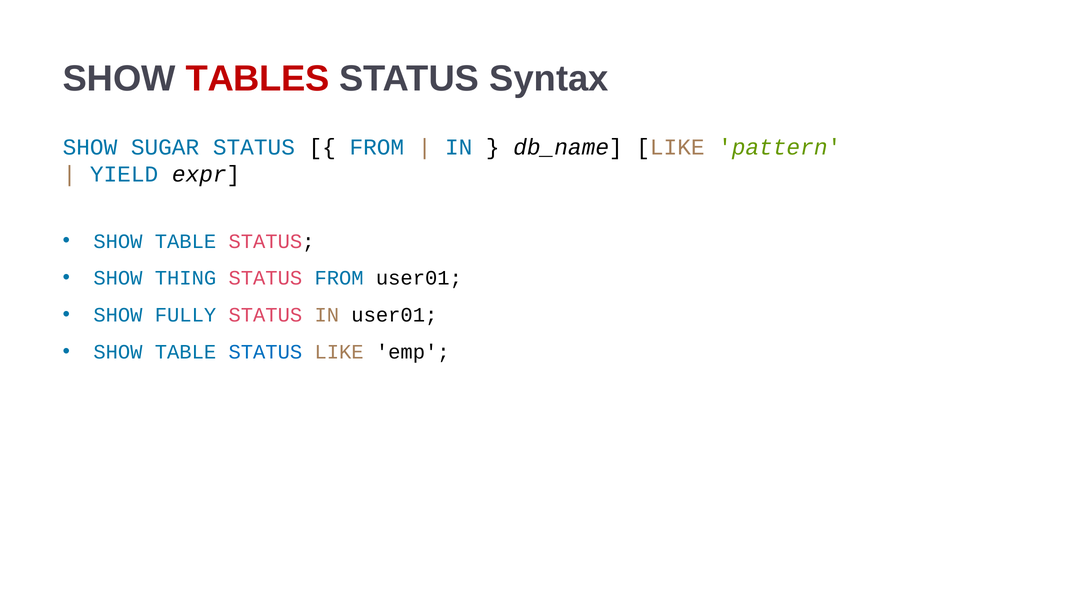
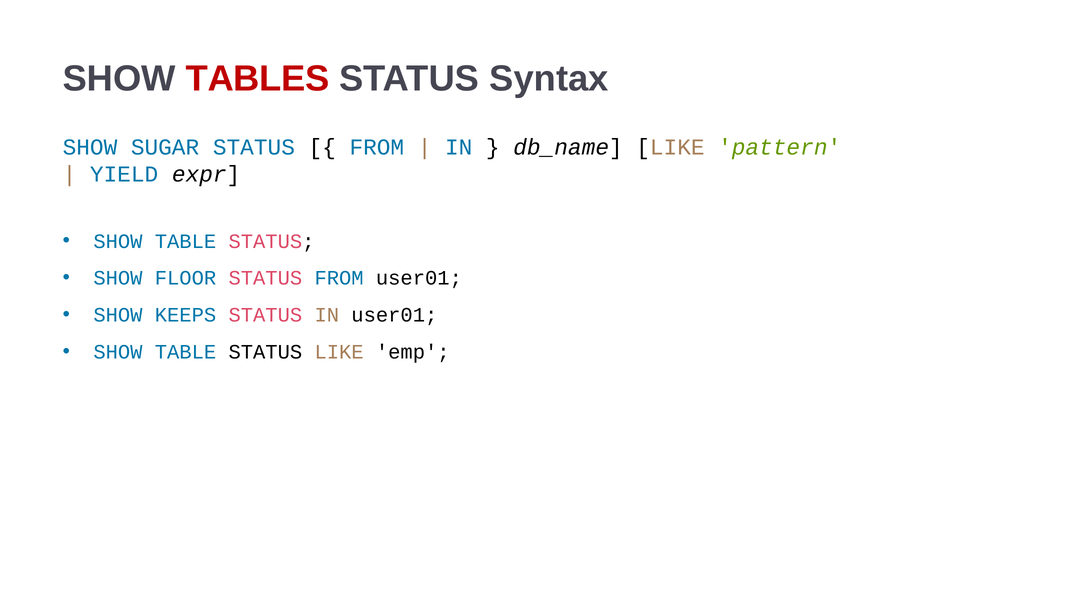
THING: THING -> FLOOR
FULLY: FULLY -> KEEPS
STATUS at (265, 352) colour: blue -> black
